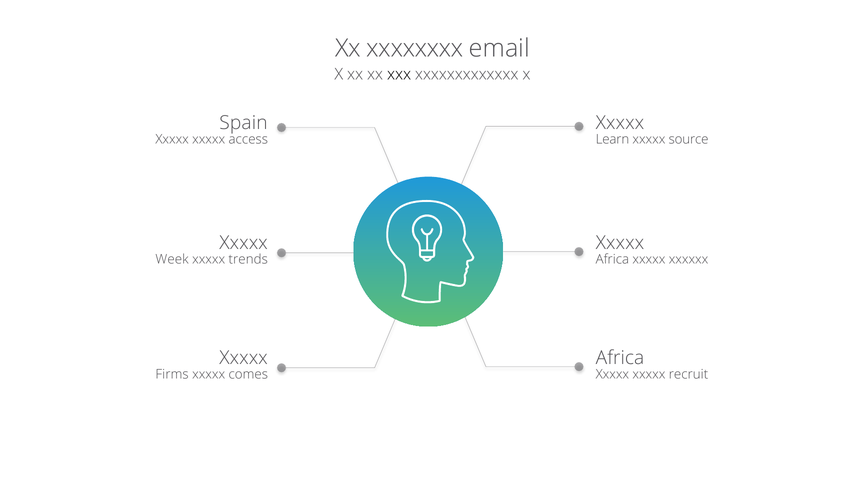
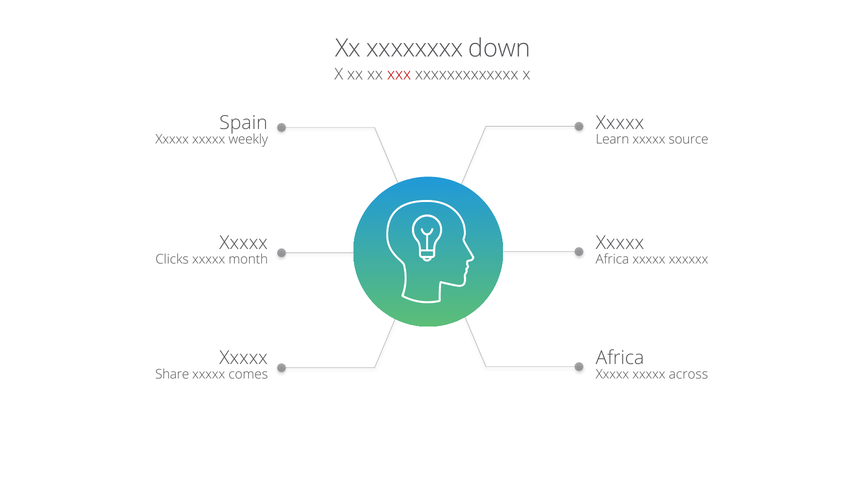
email: email -> down
xxx colour: black -> red
access: access -> weekly
Week: Week -> Clicks
trends: trends -> month
Firms: Firms -> Share
recruit: recruit -> across
